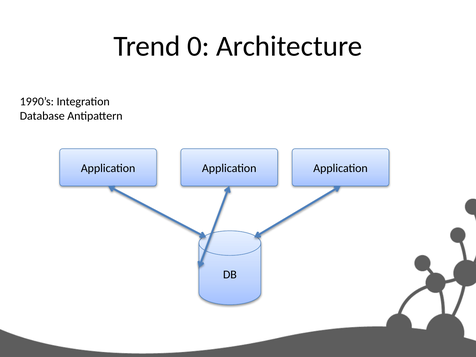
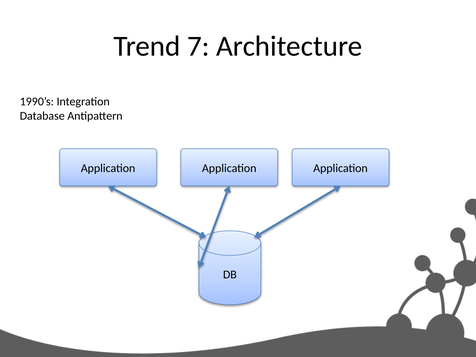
0: 0 -> 7
